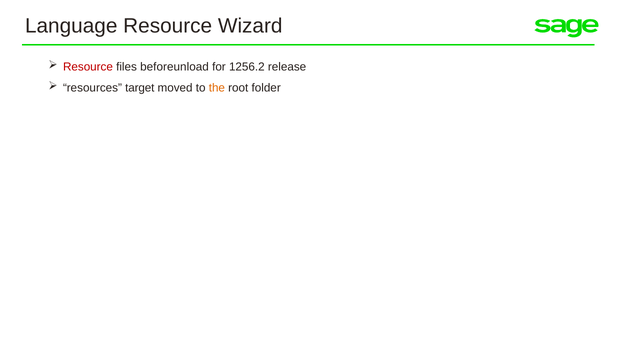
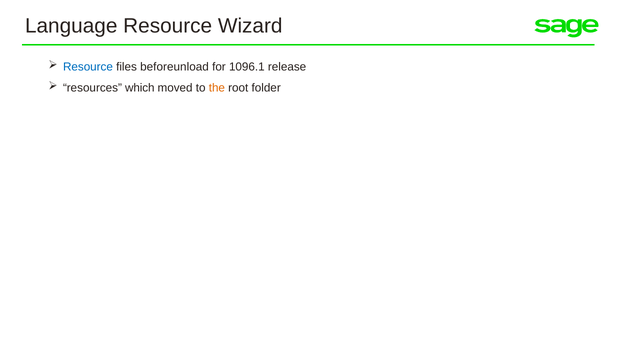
Resource at (88, 67) colour: red -> blue
1256.2: 1256.2 -> 1096.1
target: target -> which
